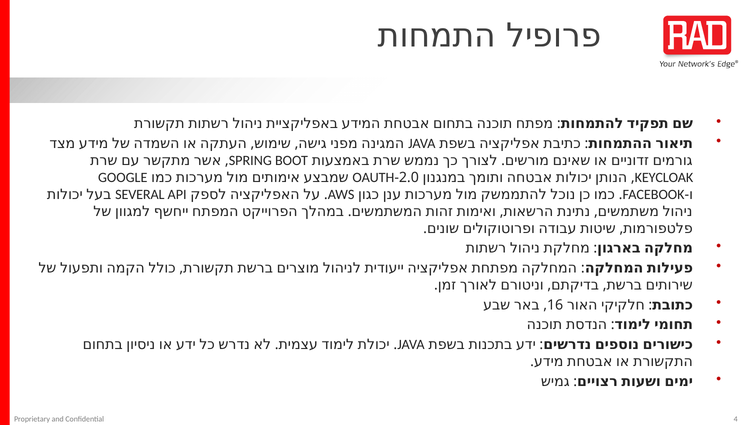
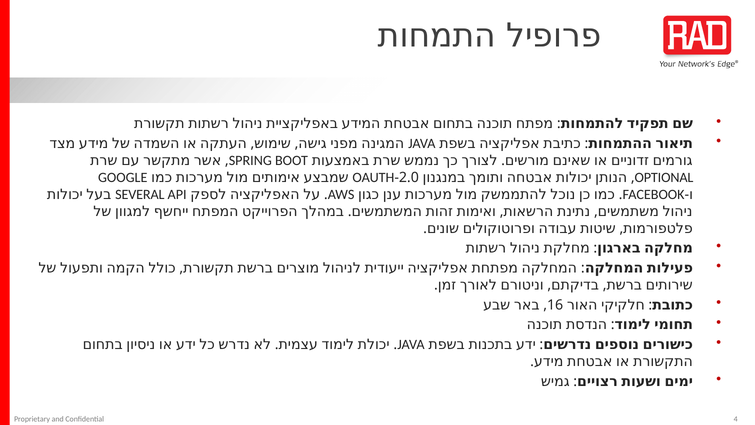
KEYCLOAK: KEYCLOAK -> OPTIONAL
